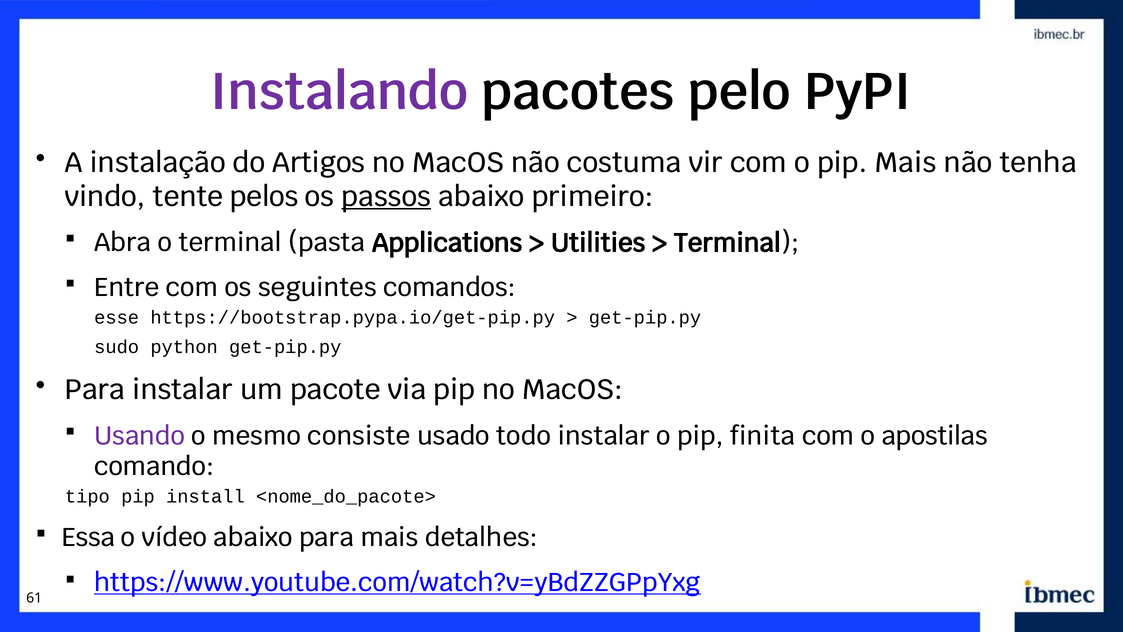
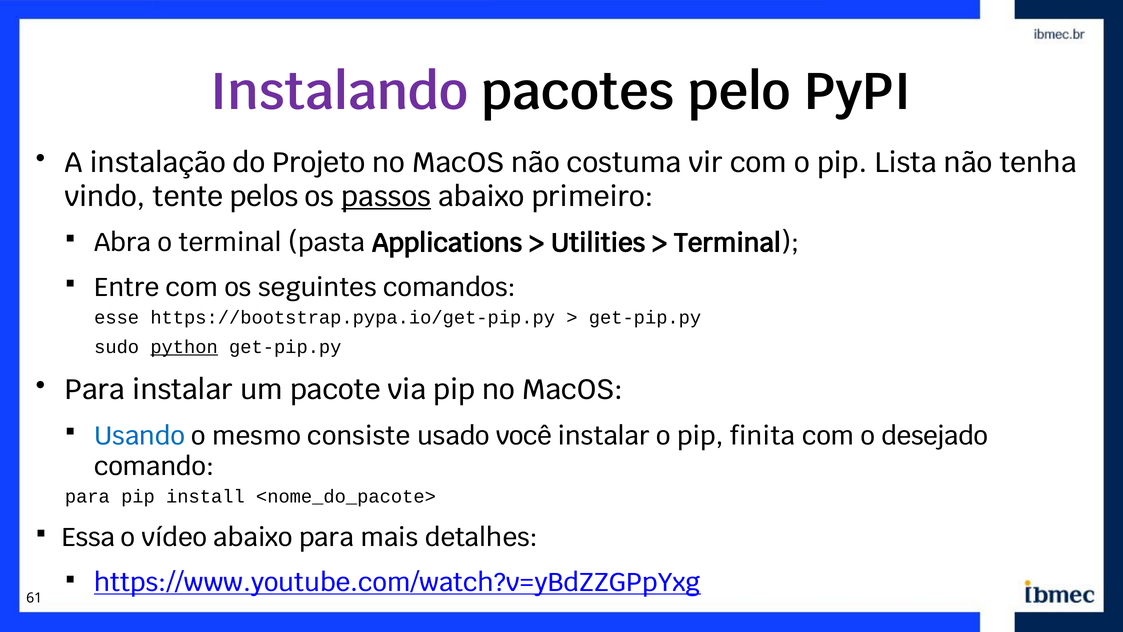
Artigos: Artigos -> Projeto
pip Mais: Mais -> Lista
python underline: none -> present
Usando colour: purple -> blue
todo: todo -> você
apostilas: apostilas -> desejado
tipo at (87, 496): tipo -> para
